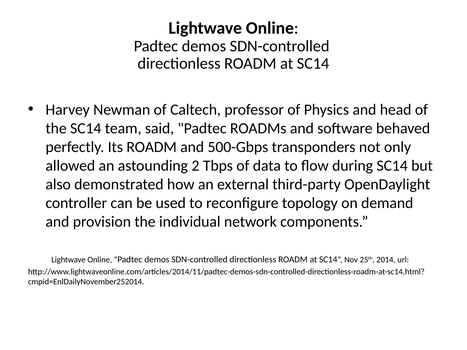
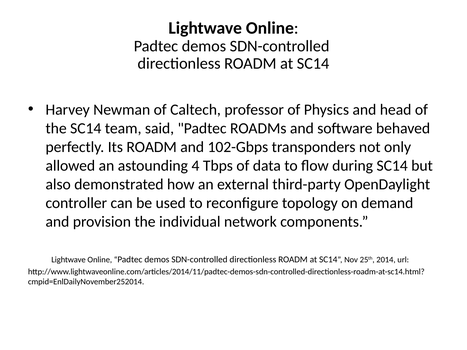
500-Gbps: 500-Gbps -> 102-Gbps
2: 2 -> 4
